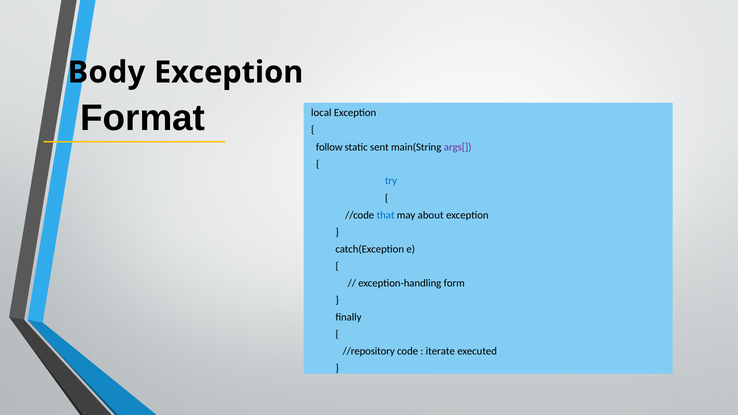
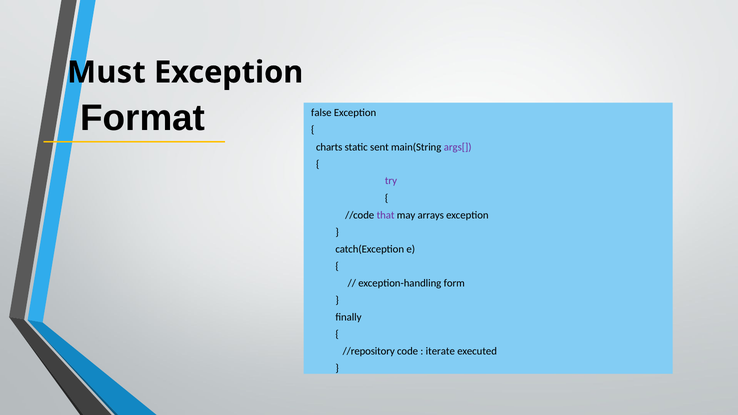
Body: Body -> Must
local: local -> false
follow: follow -> charts
try colour: blue -> purple
that colour: blue -> purple
about: about -> arrays
